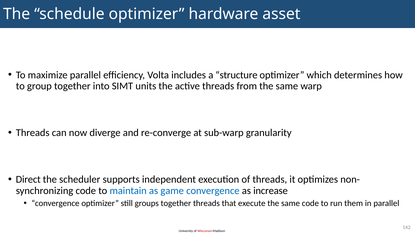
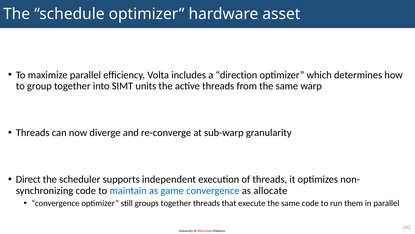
structure: structure -> direction
increase: increase -> allocate
